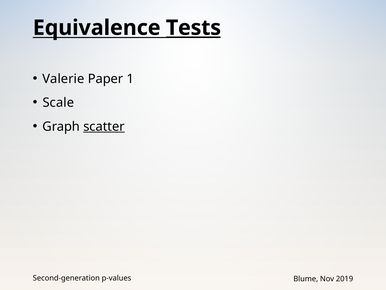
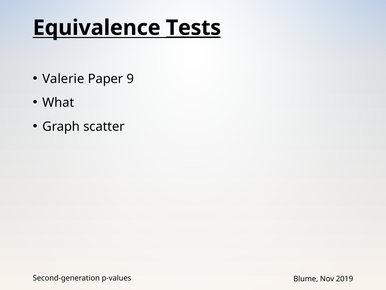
1: 1 -> 9
Scale: Scale -> What
scatter underline: present -> none
